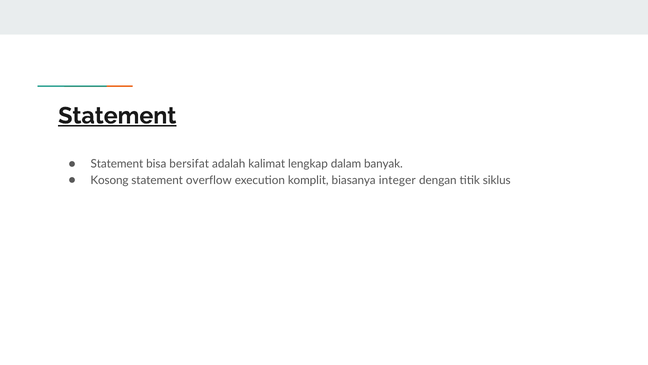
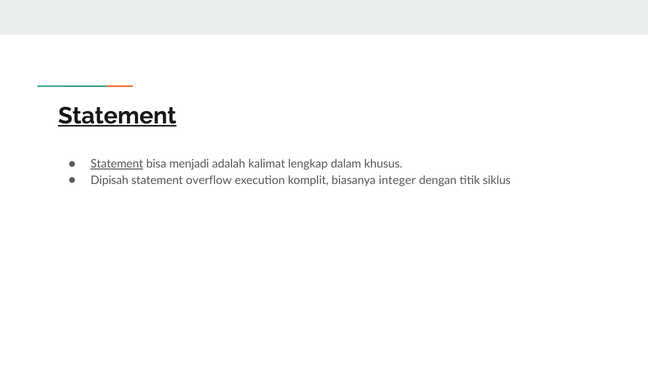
Statement at (117, 164) underline: none -> present
bersifat: bersifat -> menjadi
banyak: banyak -> khusus
Kosong: Kosong -> Dipisah
